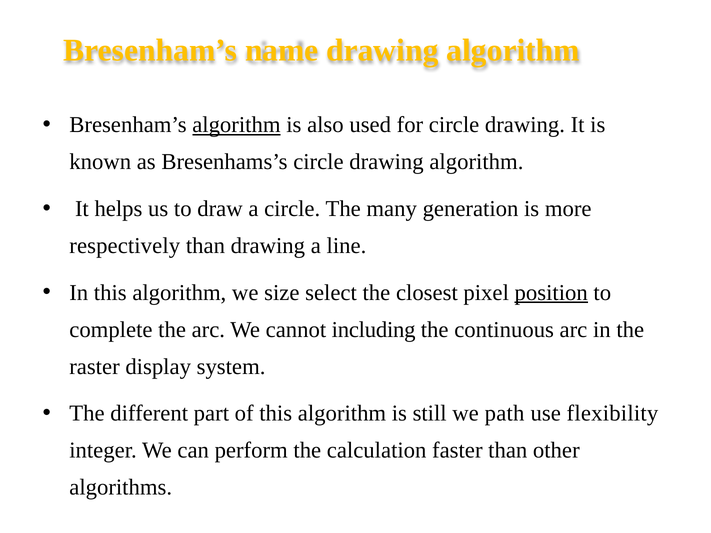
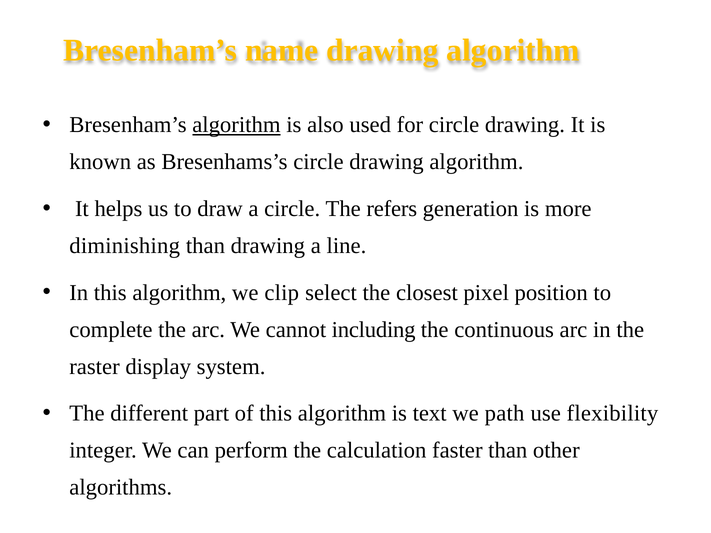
many: many -> refers
respectively: respectively -> diminishing
size: size -> clip
position underline: present -> none
still: still -> text
